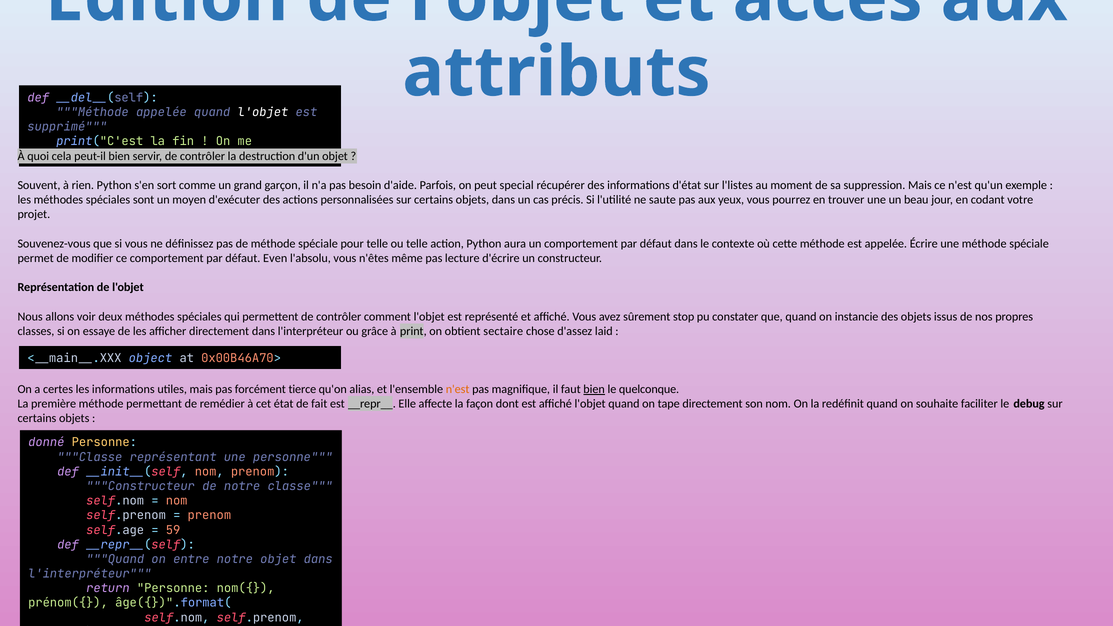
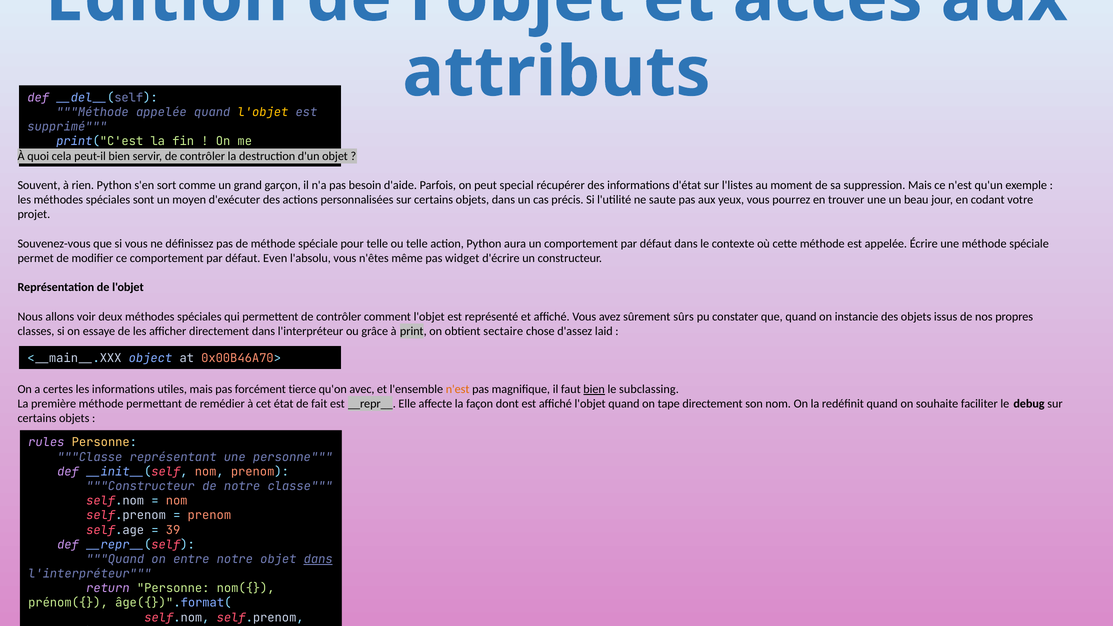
l'objet at (263, 112) colour: white -> yellow
lecture: lecture -> widget
stop: stop -> sûrs
alias: alias -> avec
quelconque: quelconque -> subclassing
donné: donné -> rules
59: 59 -> 39
dans at (318, 559) underline: none -> present
